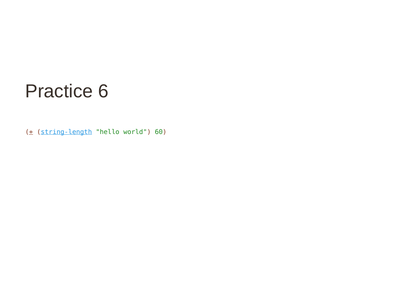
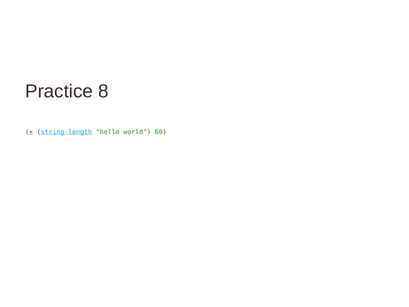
6: 6 -> 8
